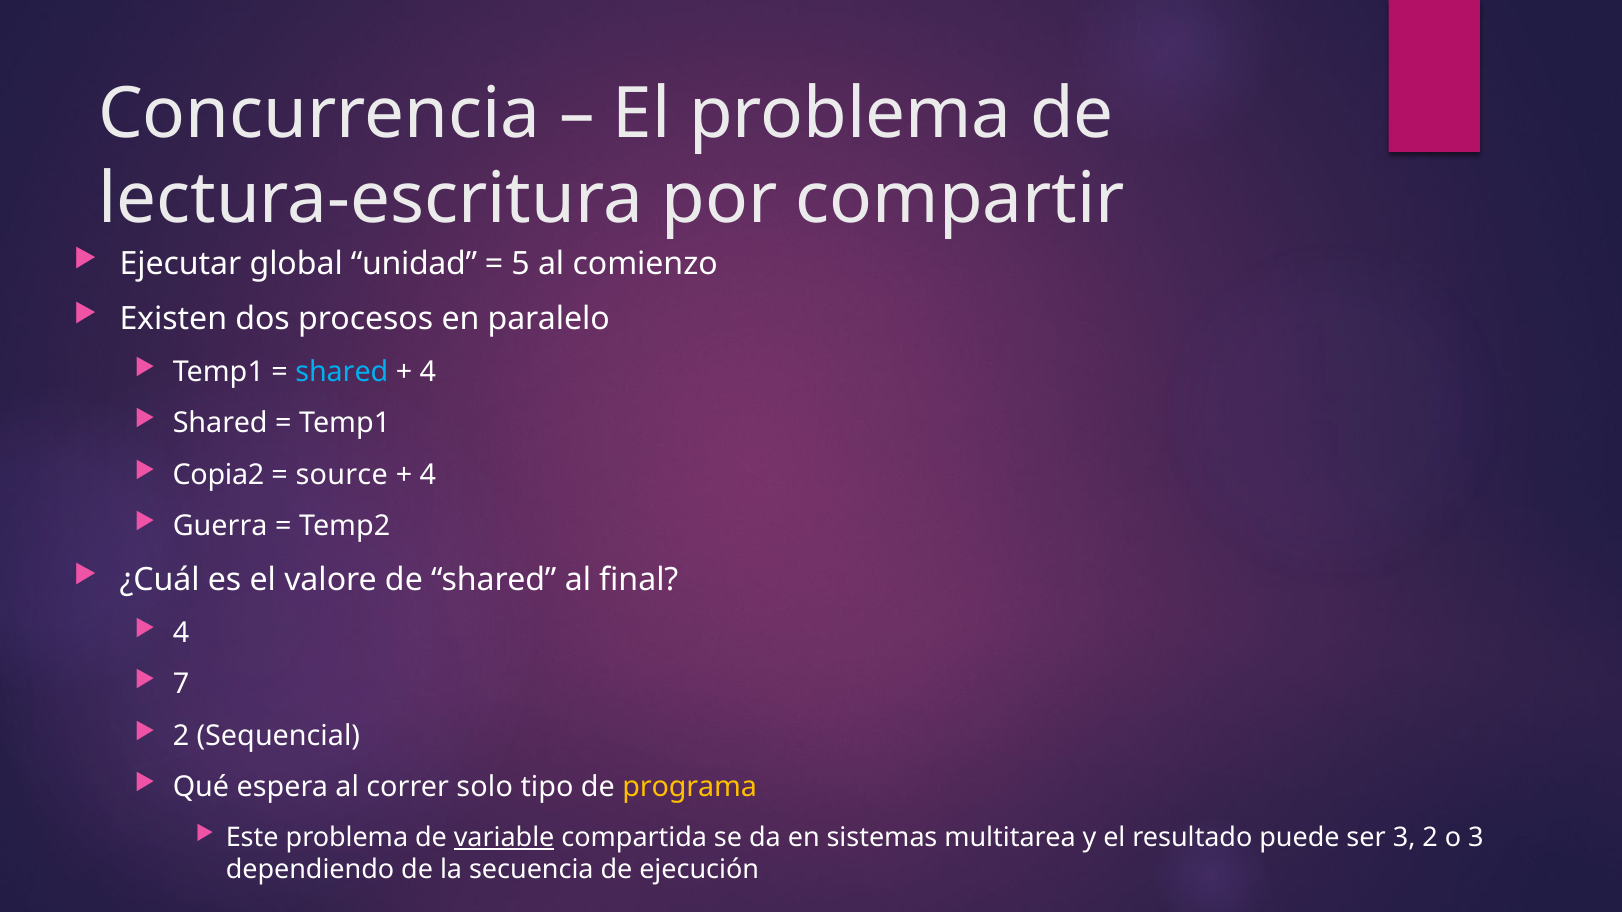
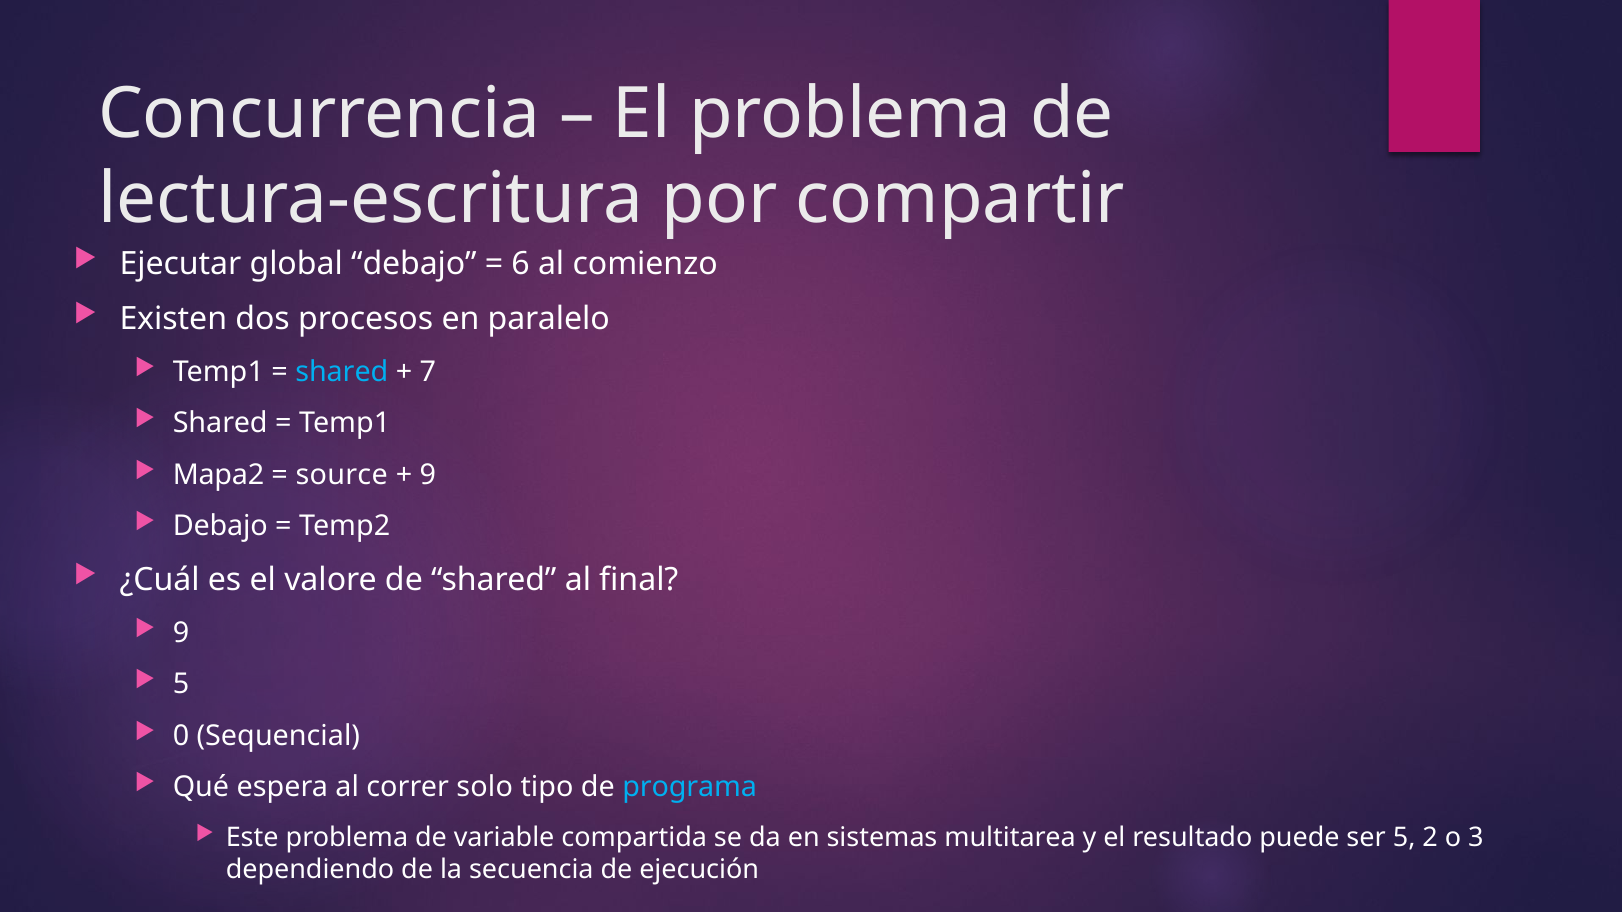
global unidad: unidad -> debajo
5: 5 -> 6
4 at (428, 372): 4 -> 7
Copia2: Copia2 -> Mapa2
4 at (428, 475): 4 -> 9
Guerra at (220, 526): Guerra -> Debajo
4 at (181, 633): 4 -> 9
7 at (181, 685): 7 -> 5
2 at (181, 736): 2 -> 0
programa colour: yellow -> light blue
variable underline: present -> none
ser 3: 3 -> 5
